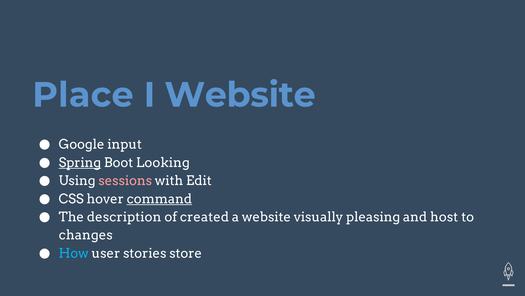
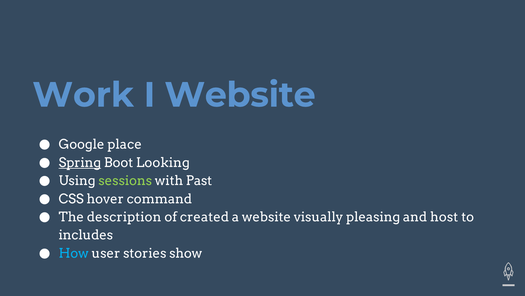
Place: Place -> Work
input: input -> place
sessions colour: pink -> light green
Edit: Edit -> Past
command underline: present -> none
changes: changes -> includes
store: store -> show
